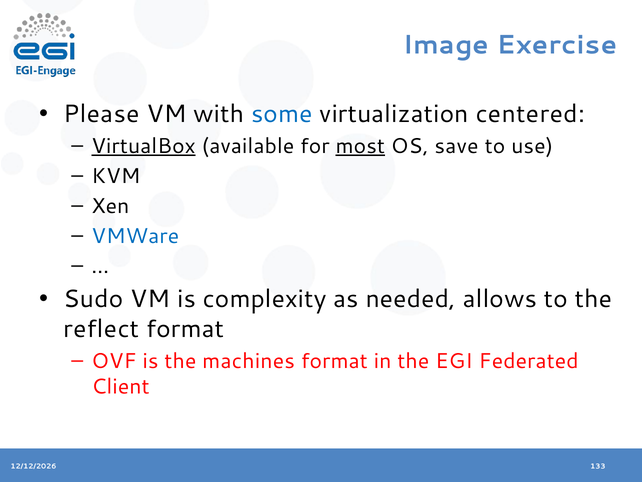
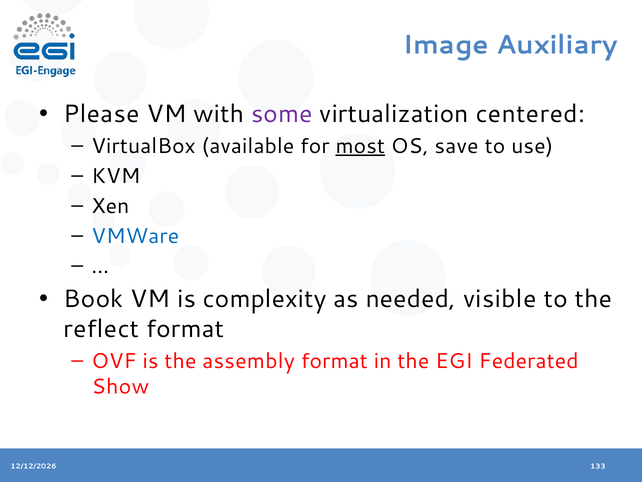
Exercise: Exercise -> Auxiliary
some colour: blue -> purple
VirtualBox underline: present -> none
Sudo: Sudo -> Book
allows: allows -> visible
machines: machines -> assembly
Client: Client -> Show
